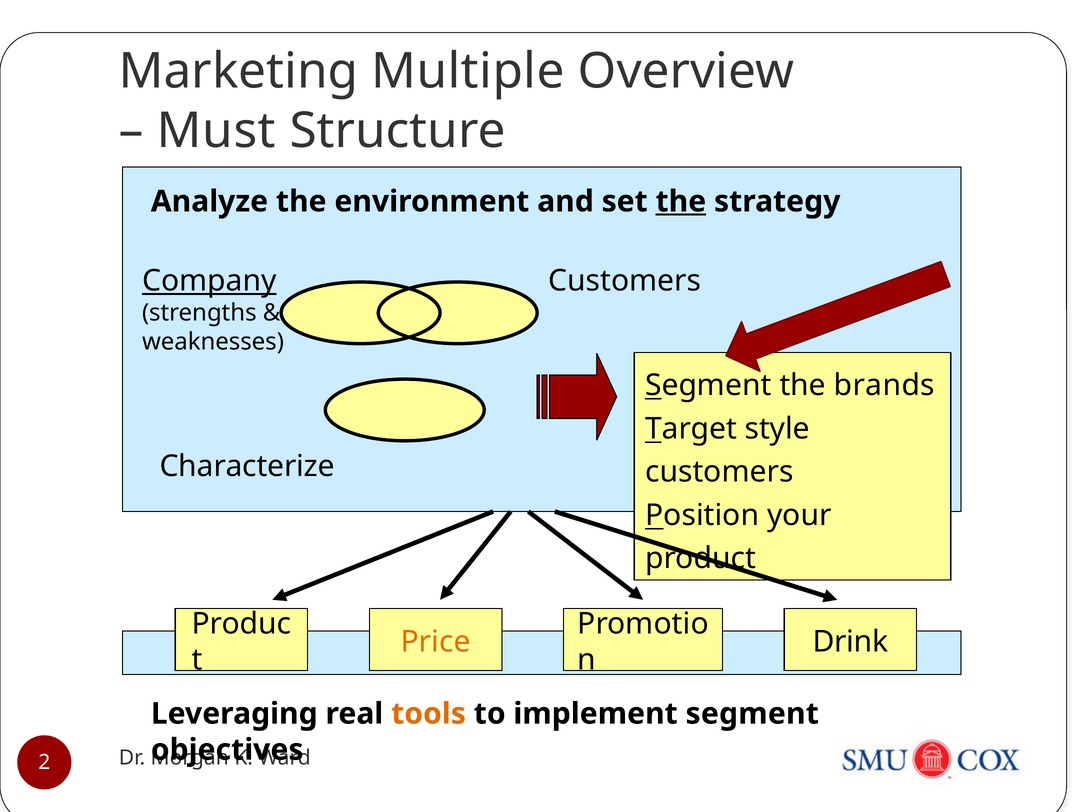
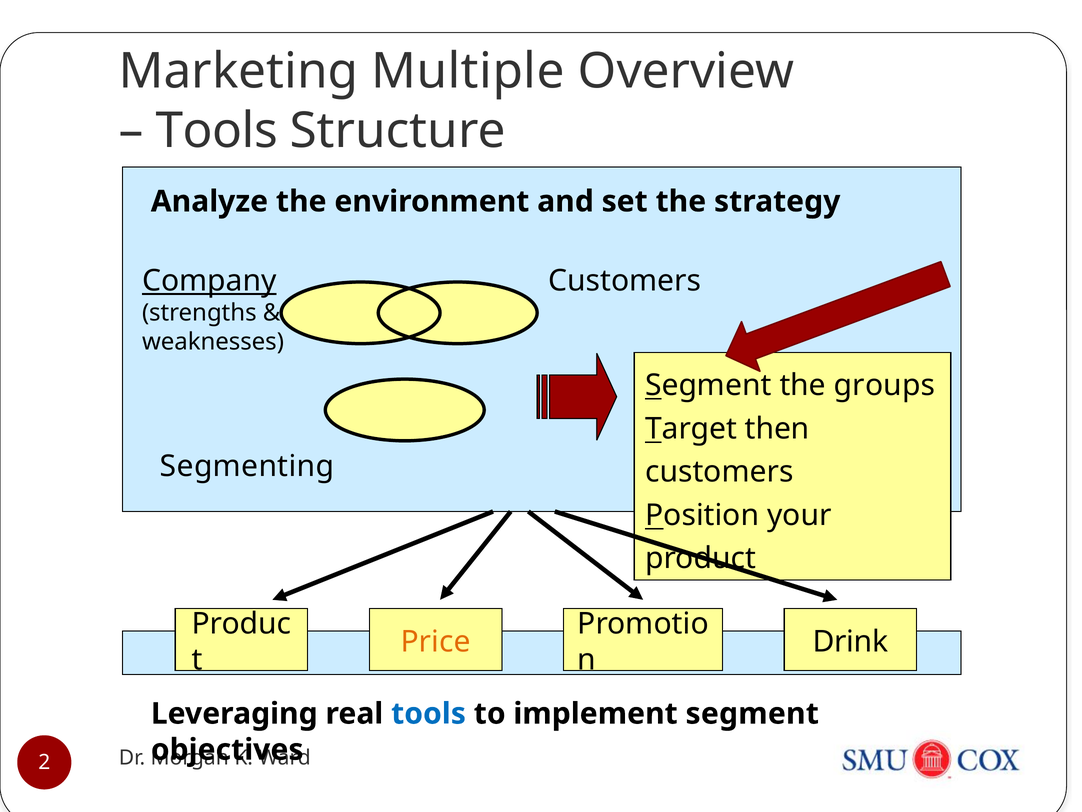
Must at (216, 131): Must -> Tools
the at (681, 201) underline: present -> none
brands: brands -> groups
style: style -> then
Characterize: Characterize -> Segmenting
tools at (429, 713) colour: orange -> blue
